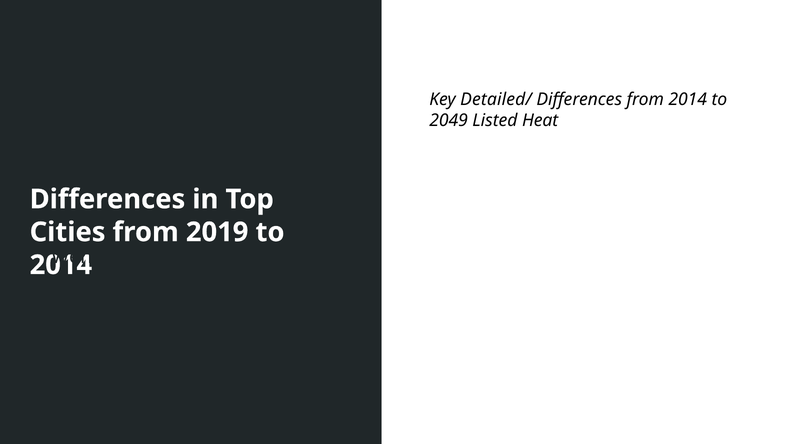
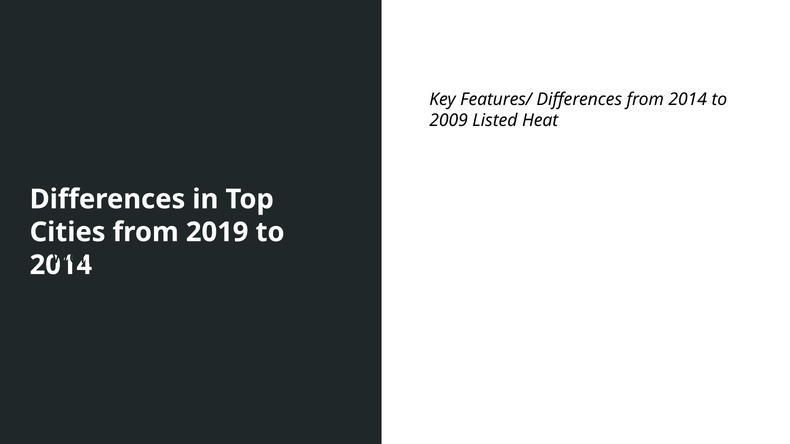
Detailed/: Detailed/ -> Features/
2049: 2049 -> 2009
